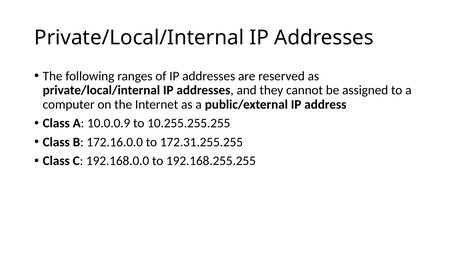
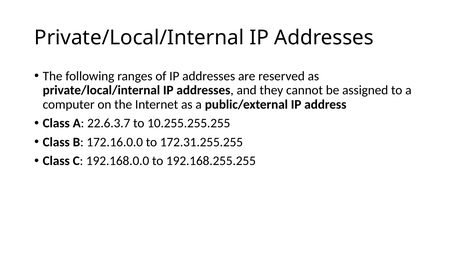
10.0.0.9: 10.0.0.9 -> 22.6.3.7
